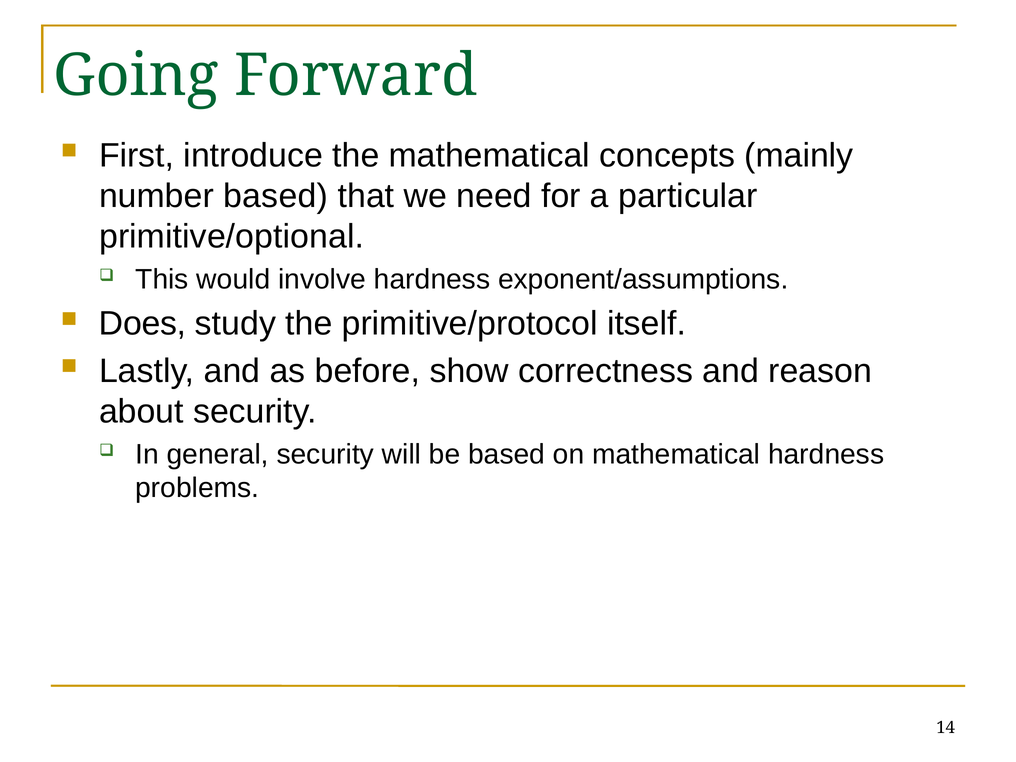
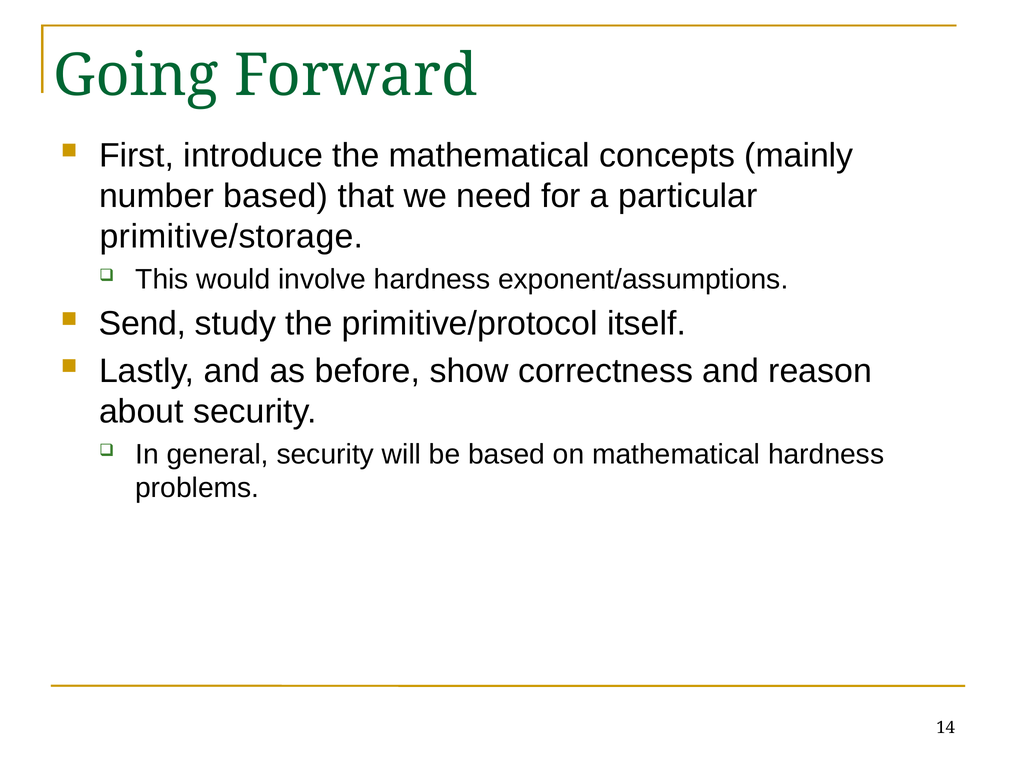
primitive/optional: primitive/optional -> primitive/storage
Does: Does -> Send
